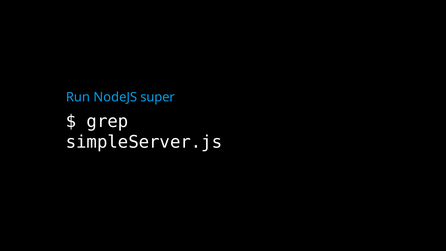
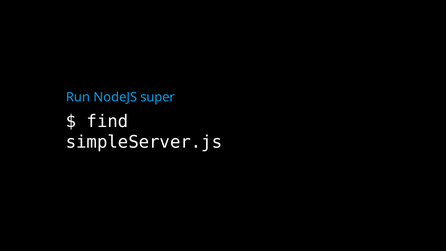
grep: grep -> find
